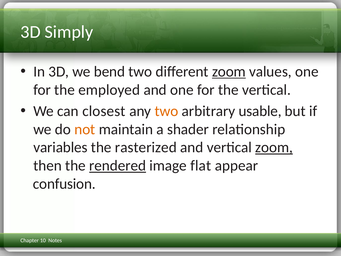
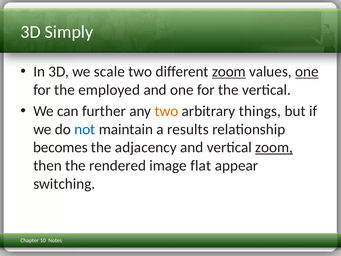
bend: bend -> scale
one at (307, 72) underline: none -> present
closest: closest -> further
usable: usable -> things
not colour: orange -> blue
shader: shader -> results
variables: variables -> becomes
rasterized: rasterized -> adjacency
rendered underline: present -> none
confusion: confusion -> switching
